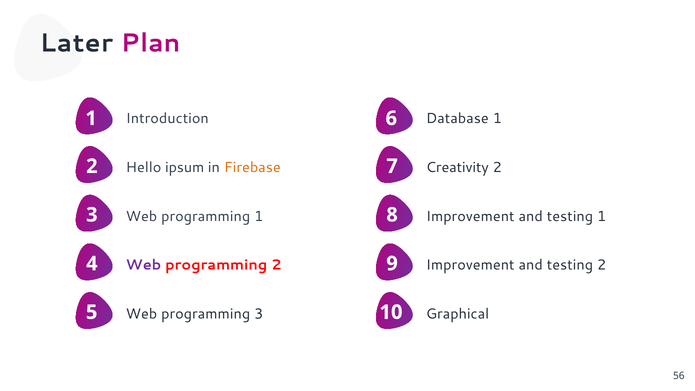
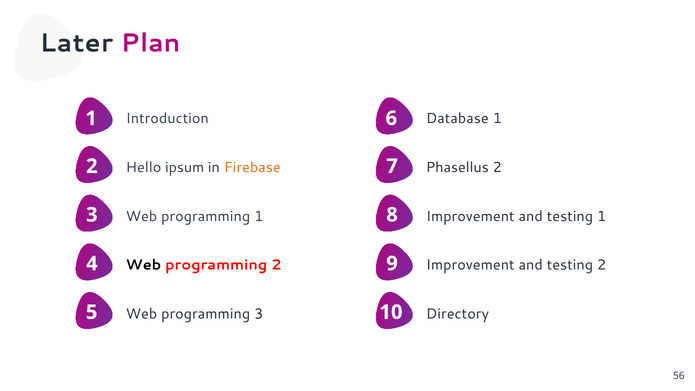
Creativity: Creativity -> Phasellus
Web at (143, 265) colour: purple -> black
Graphical: Graphical -> Directory
